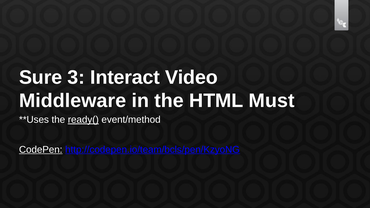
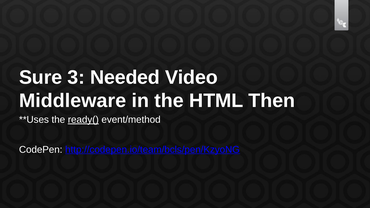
Interact: Interact -> Needed
Must: Must -> Then
CodePen underline: present -> none
